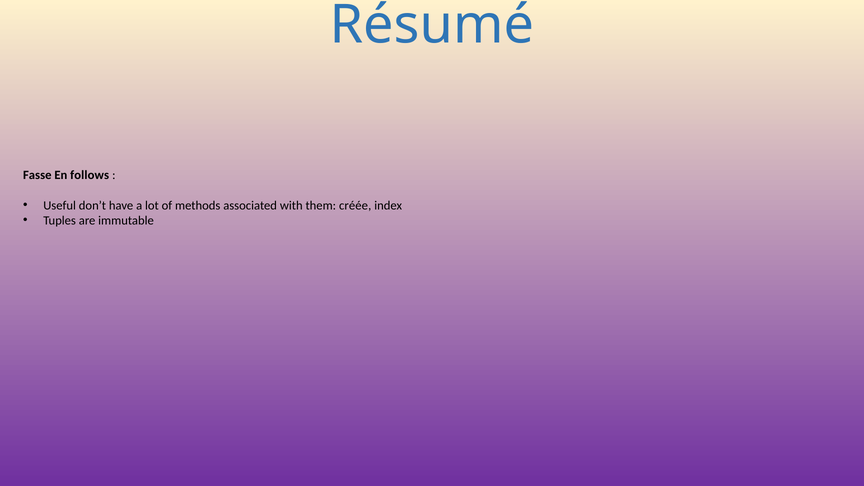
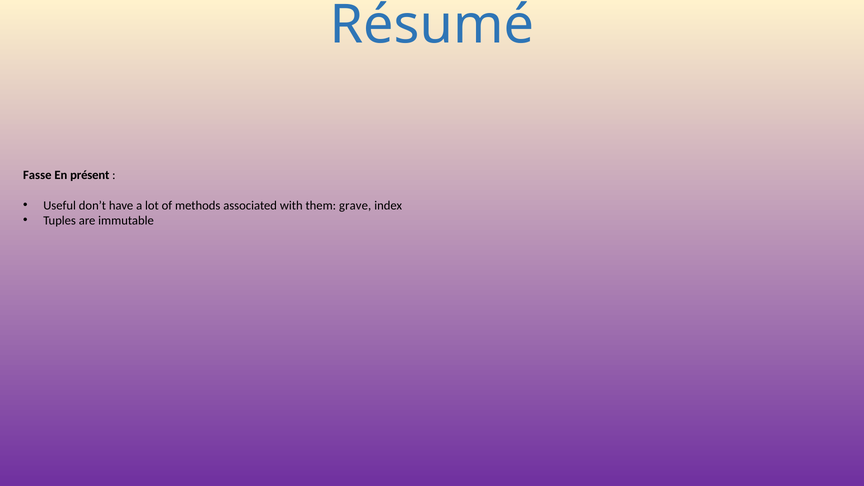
follows: follows -> présent
créée: créée -> grave
